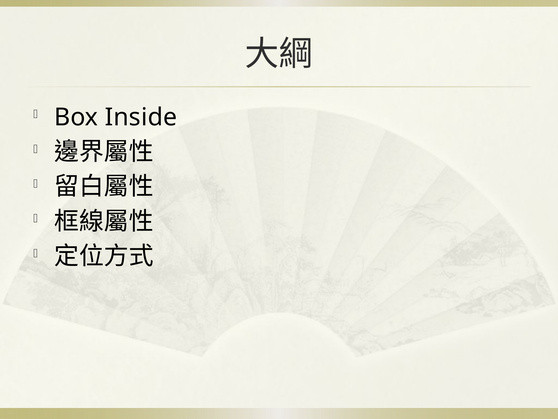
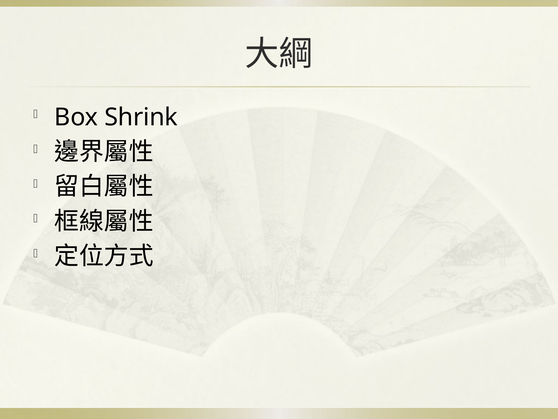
Inside: Inside -> Shrink
